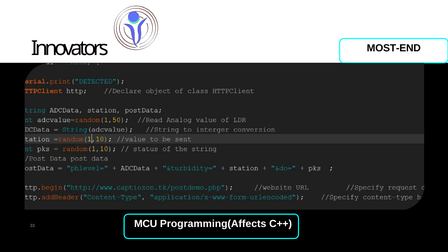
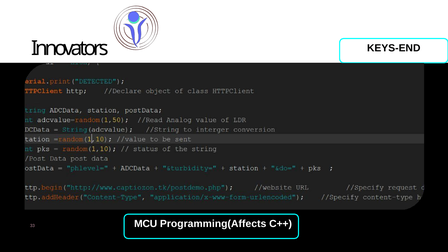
MOST-END: MOST-END -> KEYS-END
